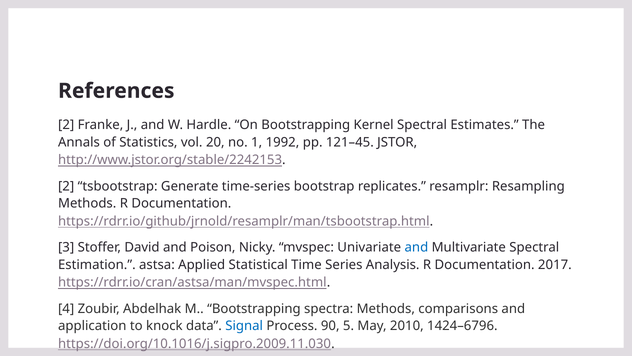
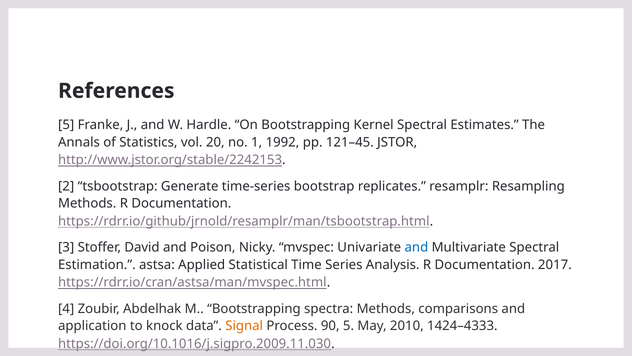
2 at (66, 125): 2 -> 5
Signal colour: blue -> orange
1424–6796: 1424–6796 -> 1424–4333
